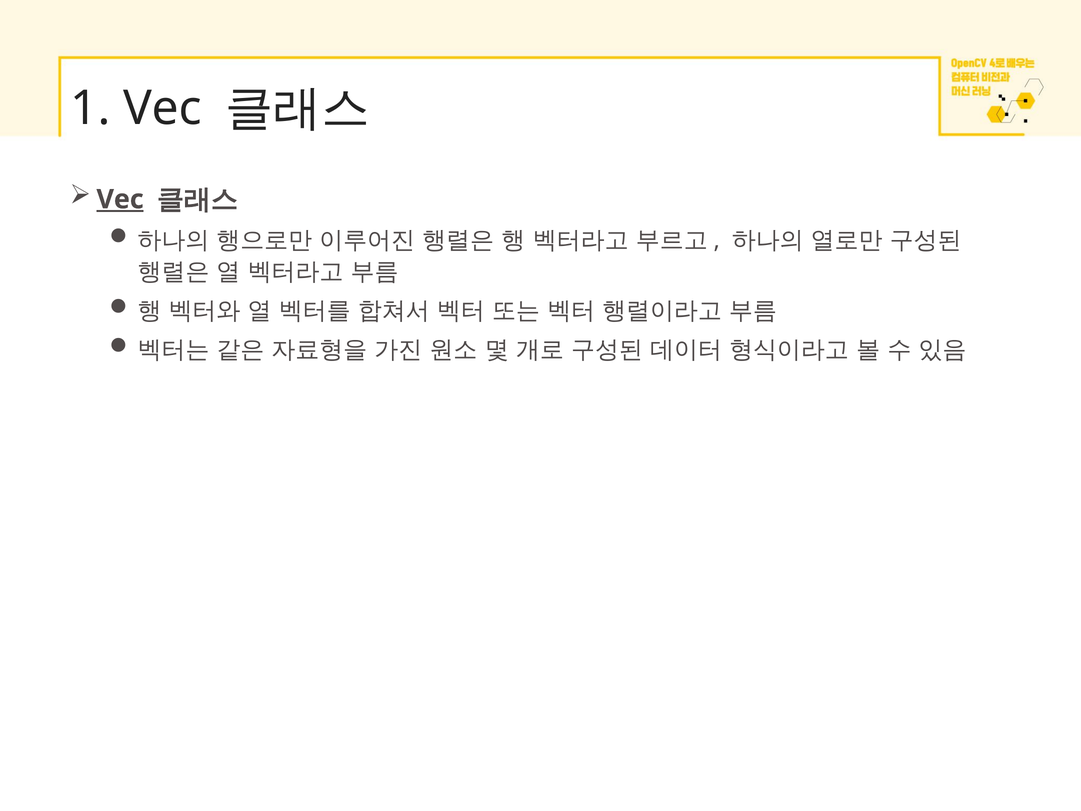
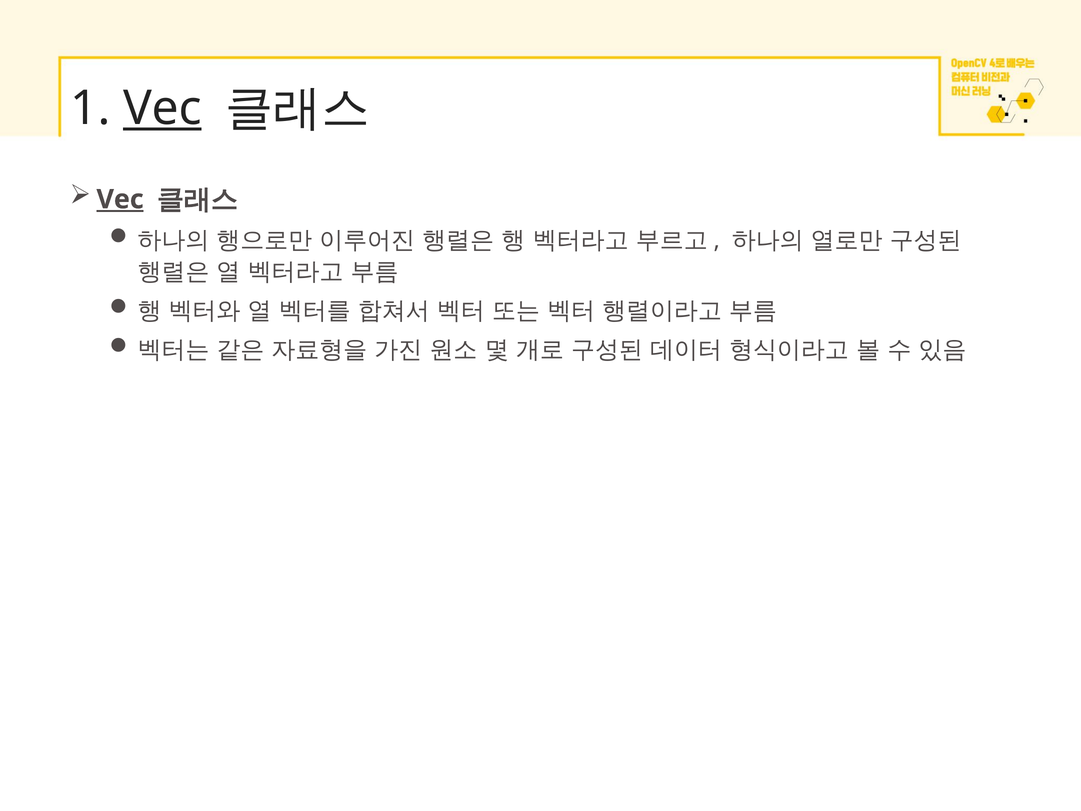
Vec at (162, 108) underline: none -> present
